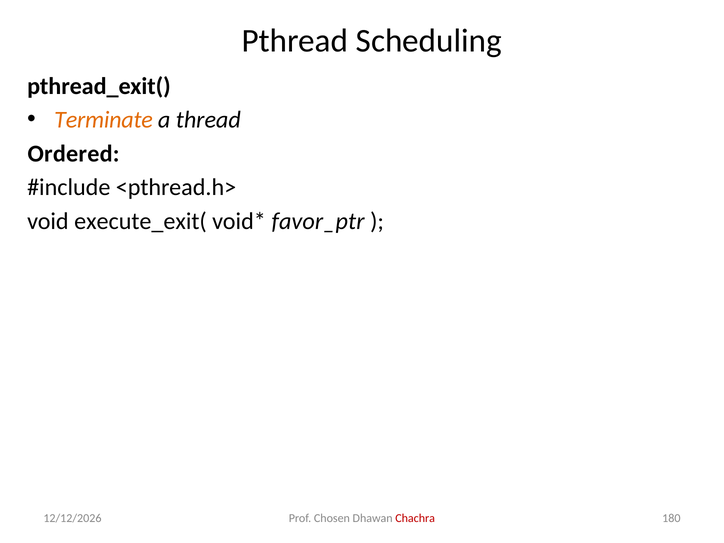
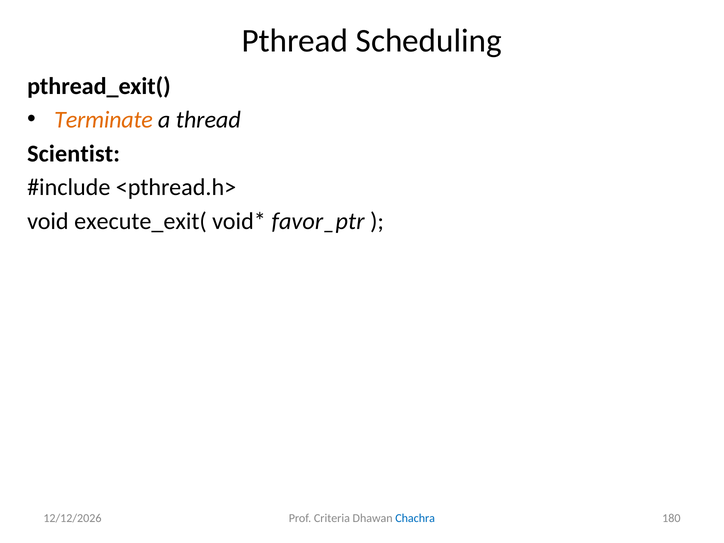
Ordered: Ordered -> Scientist
Chosen: Chosen -> Criteria
Chachra colour: red -> blue
